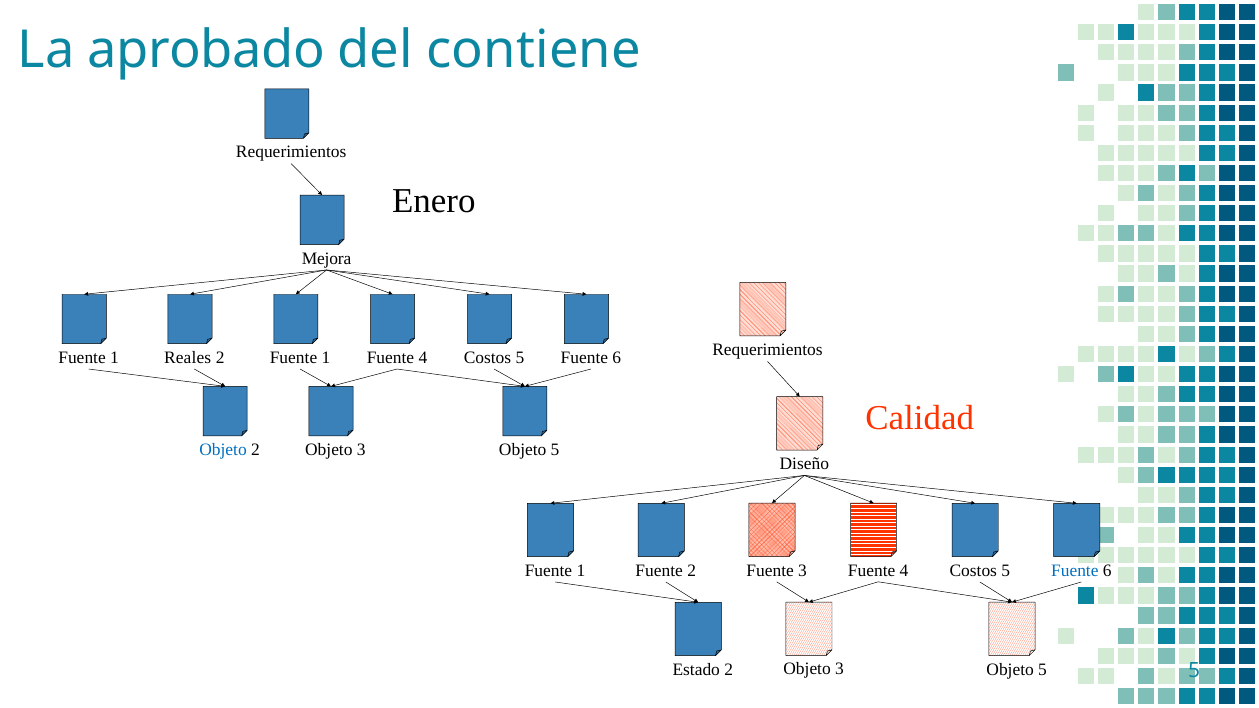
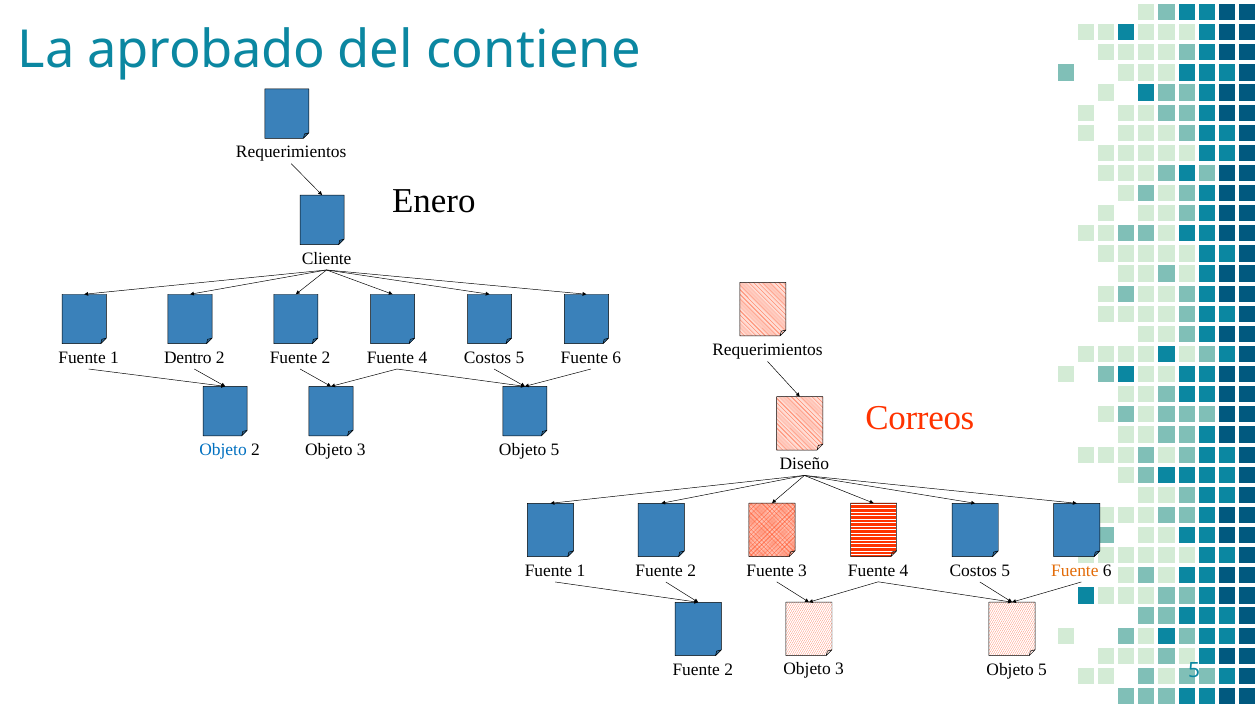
Mejora: Mejora -> Cliente
Reales: Reales -> Dentro
2 Fuente 1: 1 -> 2
Calidad: Calidad -> Correos
Fuente at (1075, 571) colour: blue -> orange
Estado at (696, 670): Estado -> Fuente
